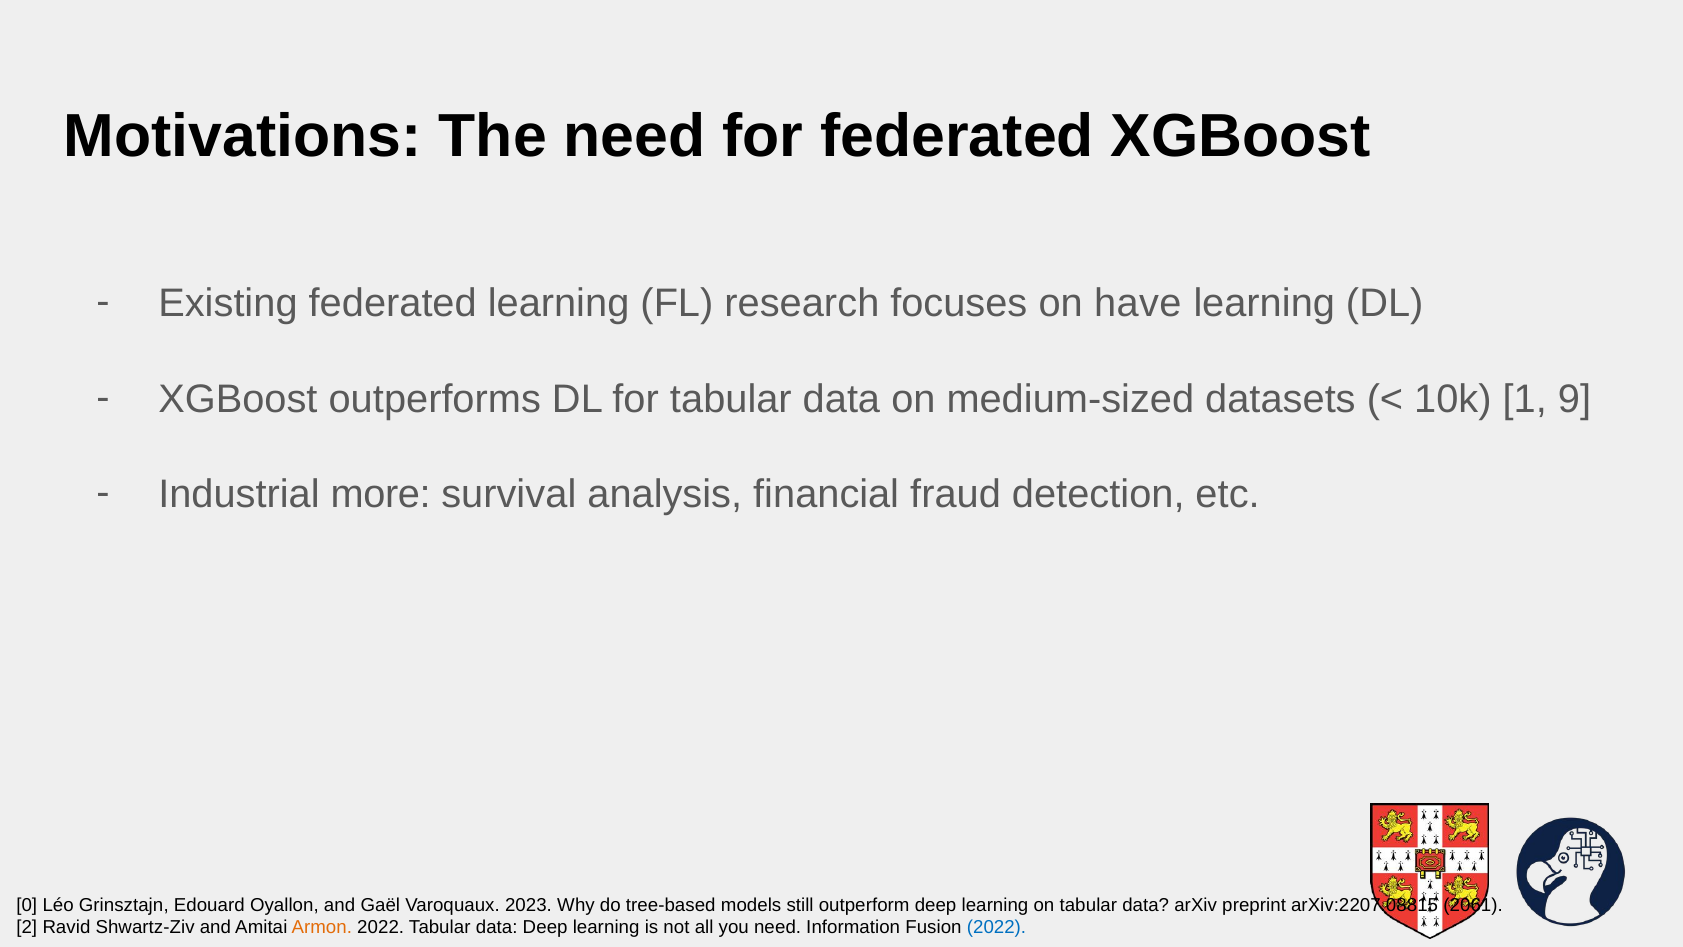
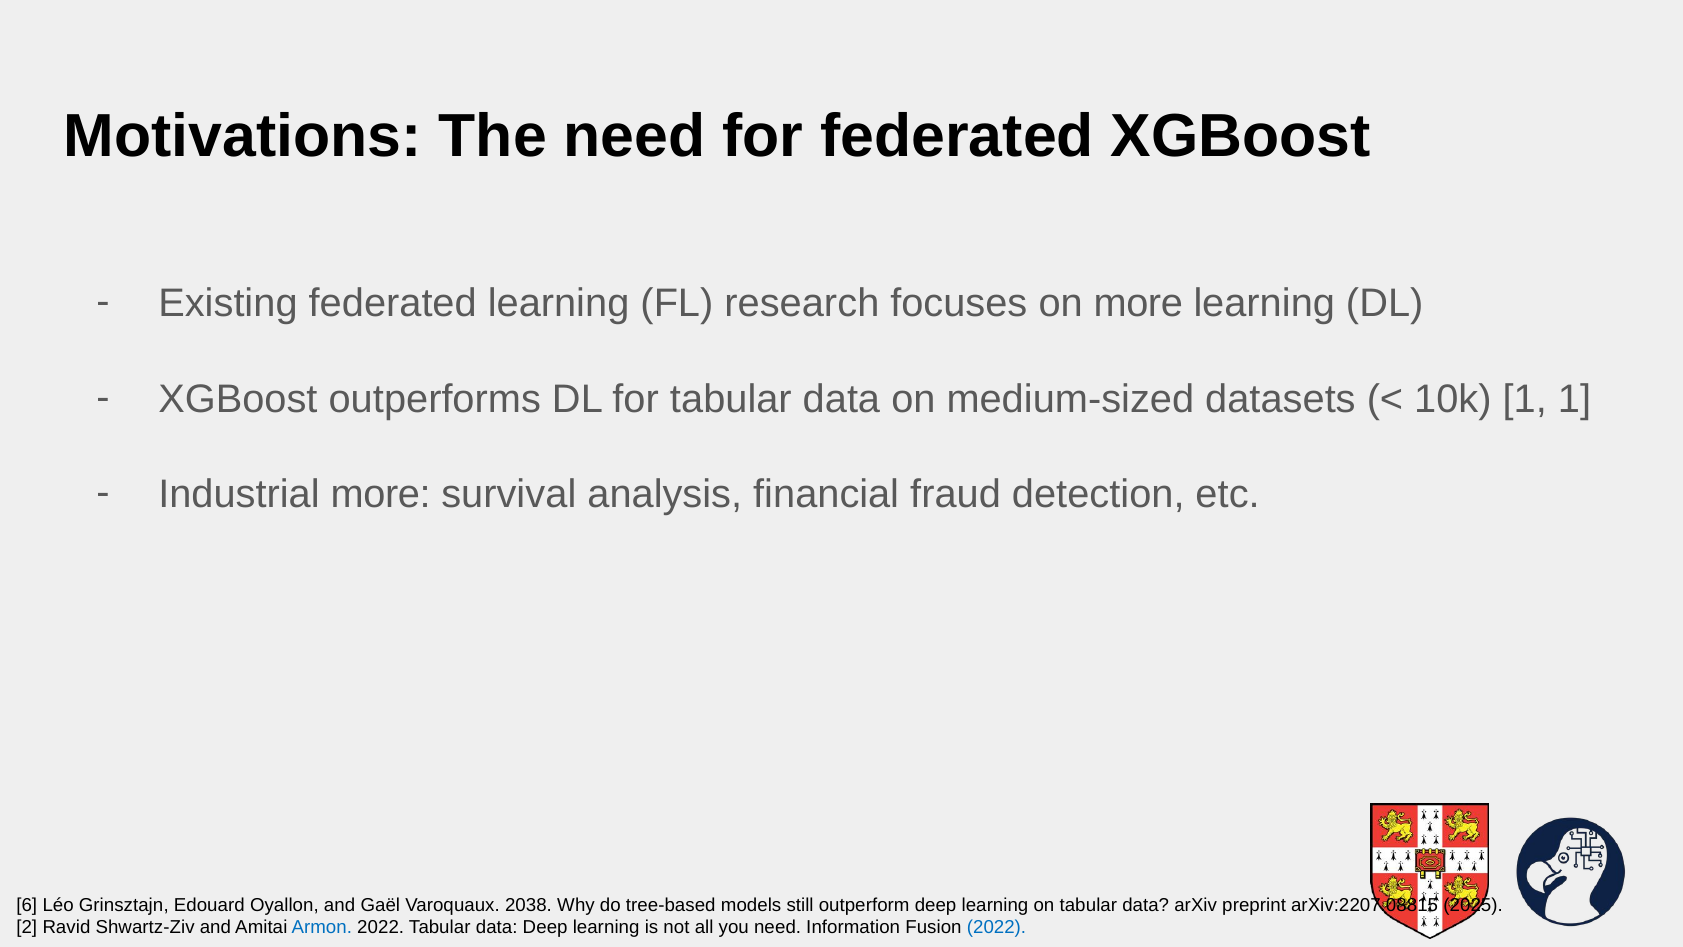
on have: have -> more
1 9: 9 -> 1
0: 0 -> 6
2023: 2023 -> 2038
2061: 2061 -> 2025
Armon colour: orange -> blue
